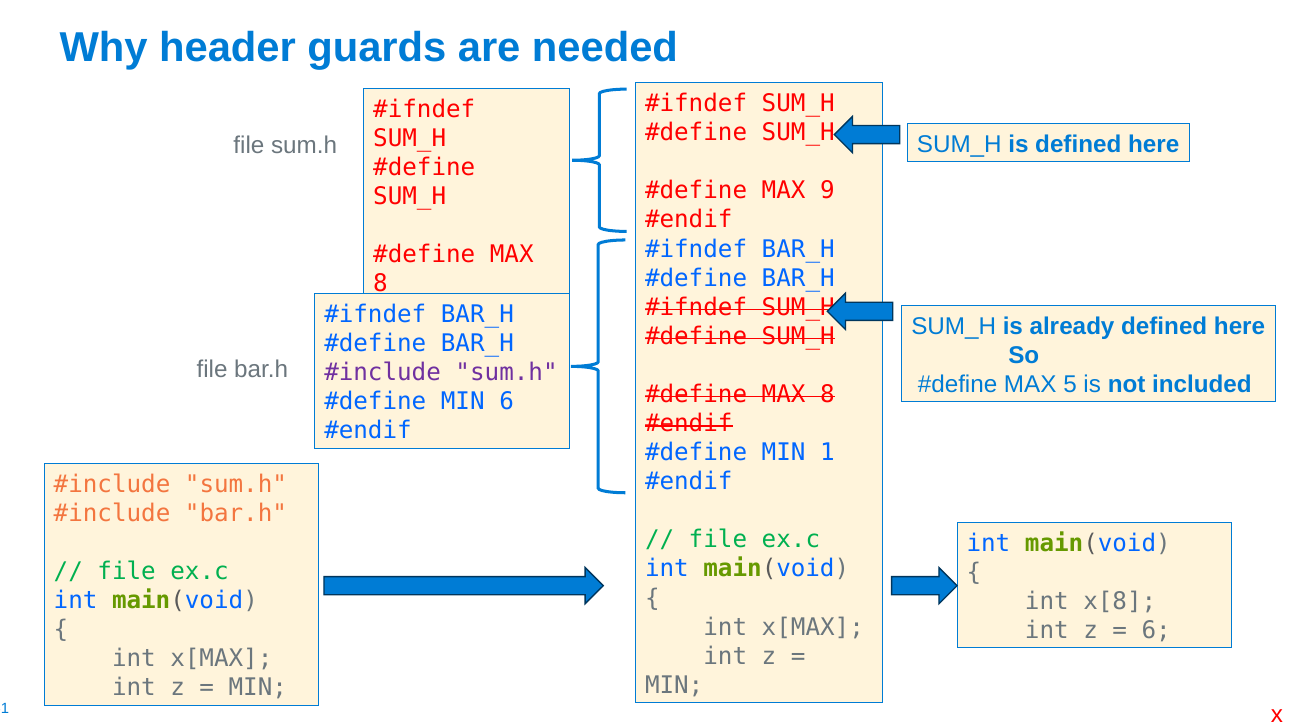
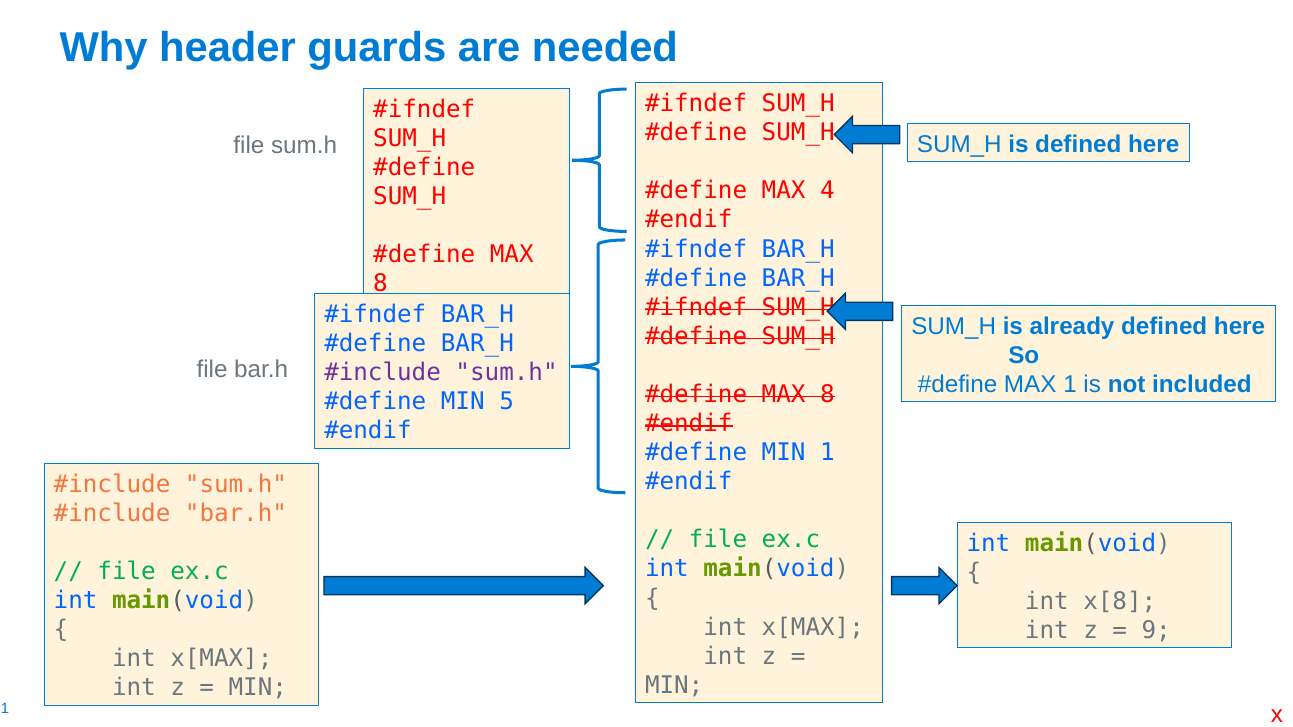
9: 9 -> 4
MAX 5: 5 -> 1
MIN 6: 6 -> 5
6 at (1156, 631): 6 -> 9
